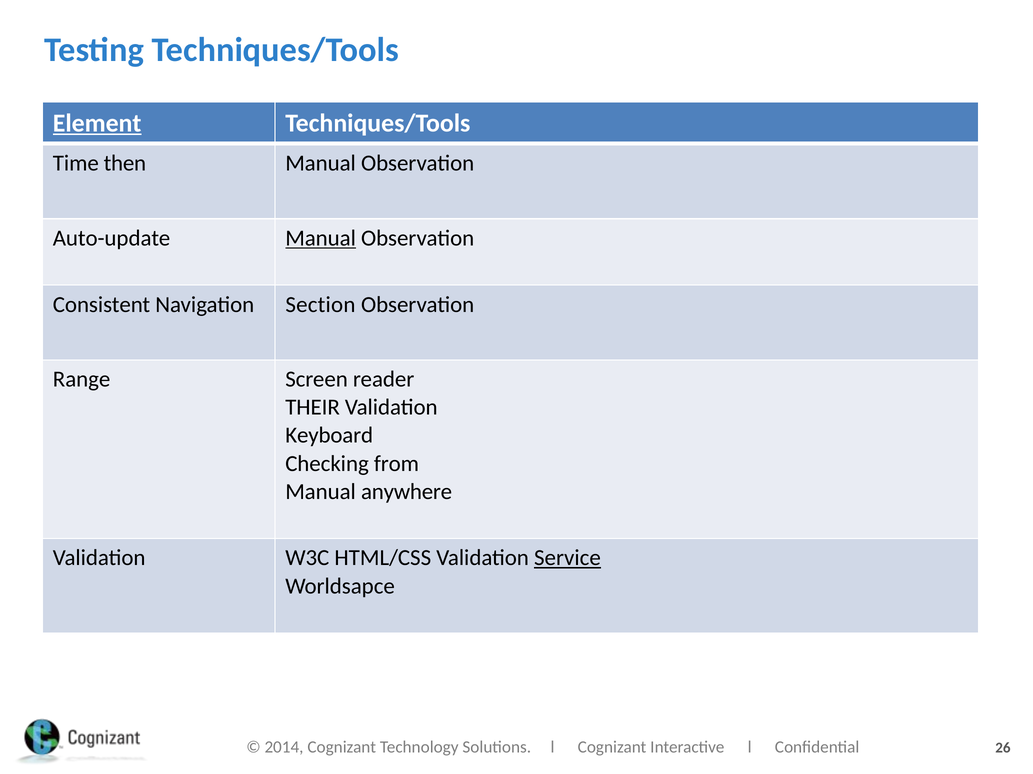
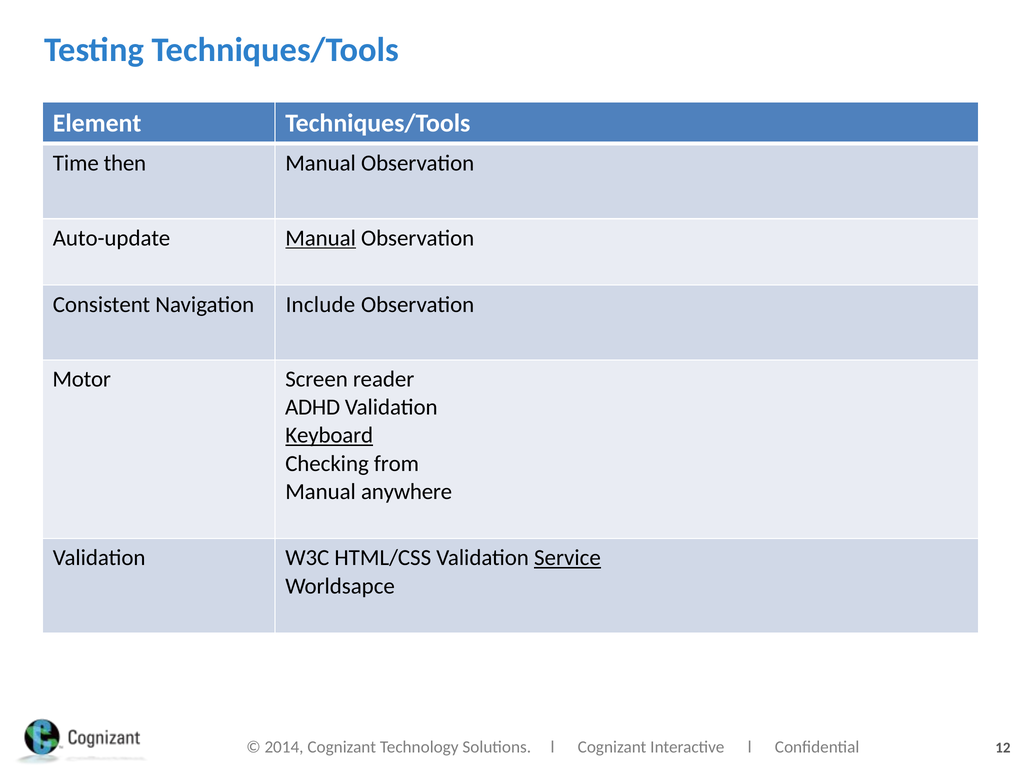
Element underline: present -> none
Section: Section -> Include
Range: Range -> Motor
THEIR: THEIR -> ADHD
Keyboard underline: none -> present
26: 26 -> 12
